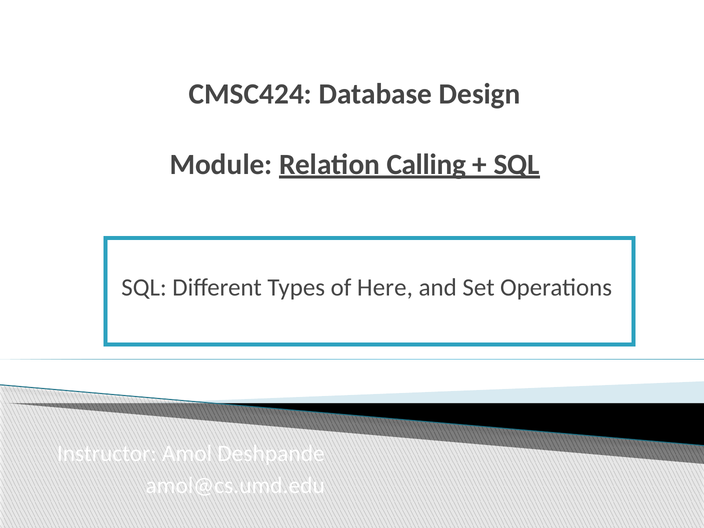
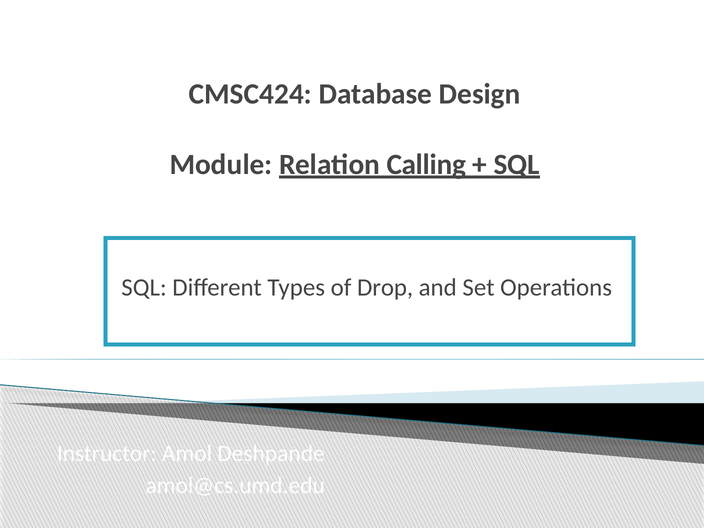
Here: Here -> Drop
